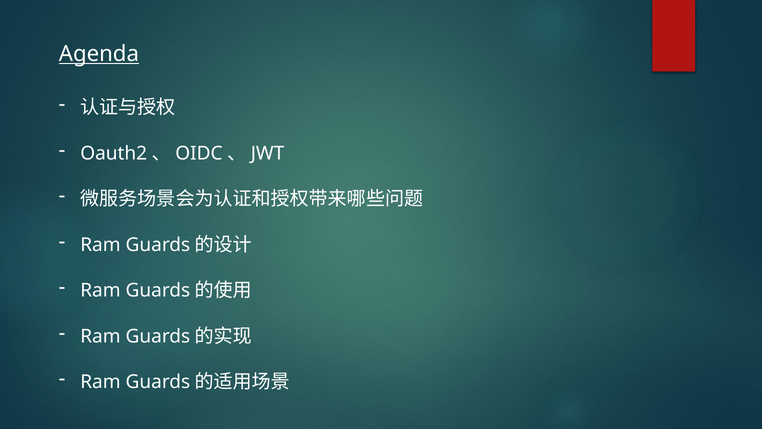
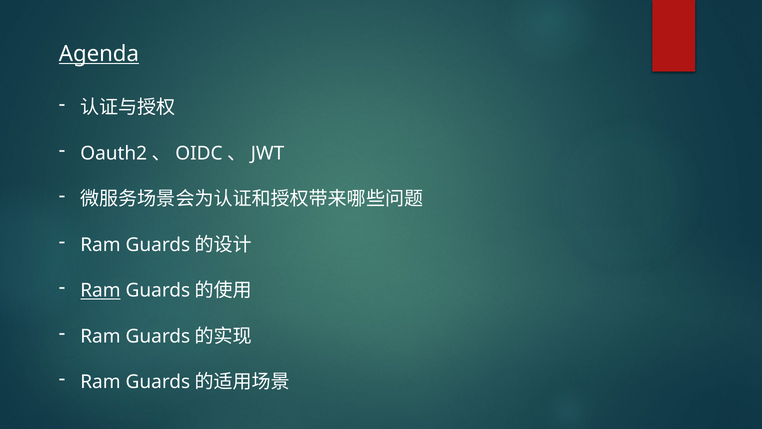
Ram at (100, 290) underline: none -> present
